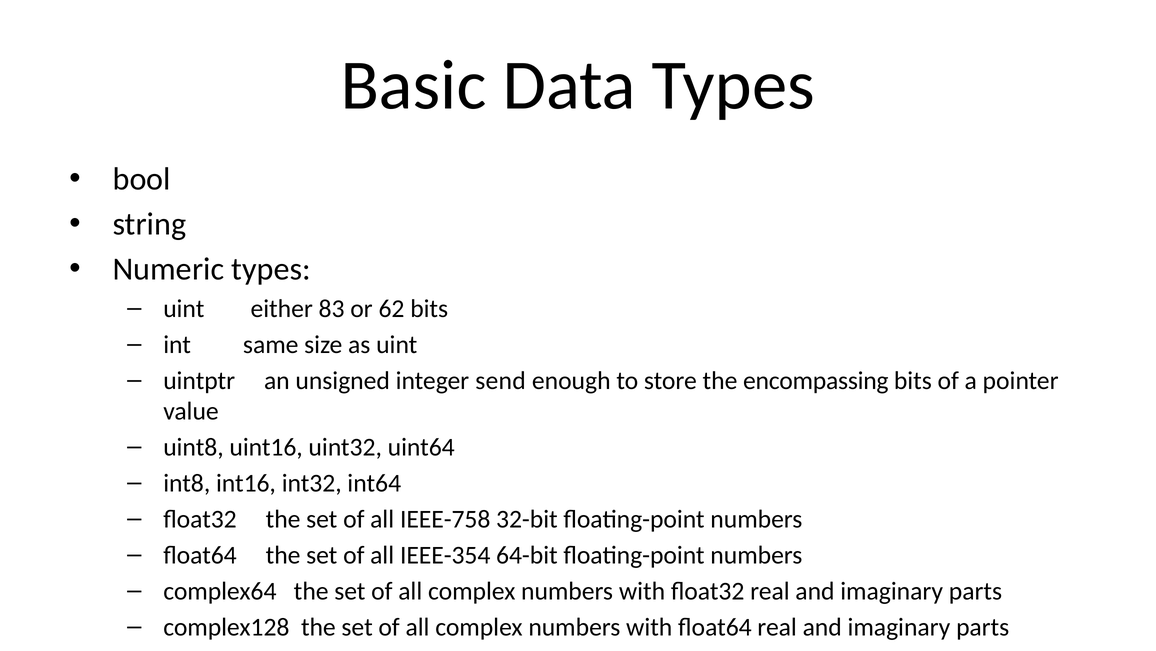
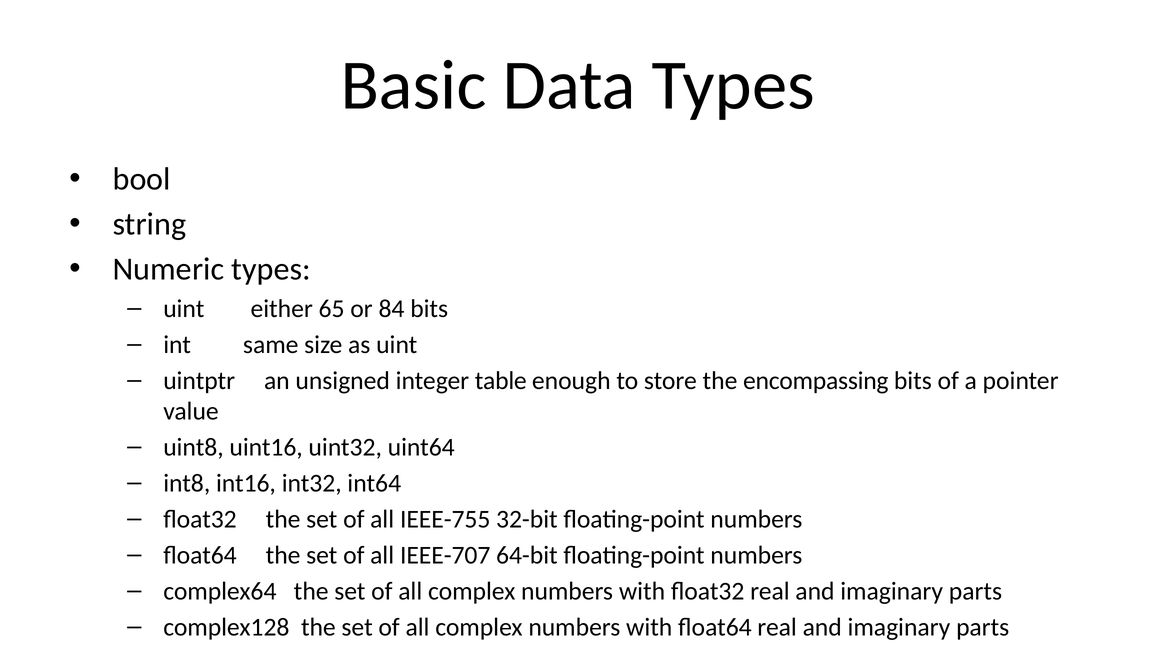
83: 83 -> 65
62: 62 -> 84
send: send -> table
IEEE-758: IEEE-758 -> IEEE-755
IEEE-354: IEEE-354 -> IEEE-707
